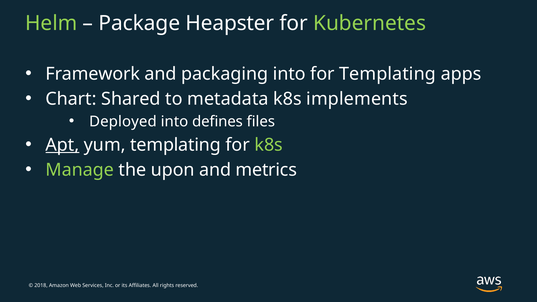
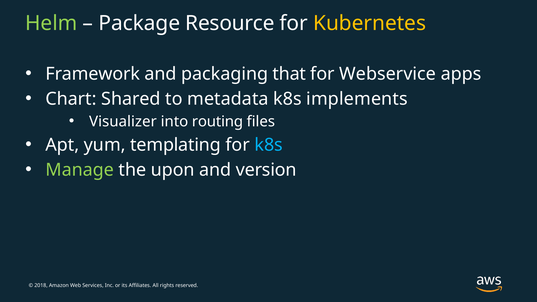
Heapster: Heapster -> Resource
Kubernetes colour: light green -> yellow
packaging into: into -> that
for Templating: Templating -> Webservice
Deployed: Deployed -> Visualizer
defines: defines -> routing
Apt underline: present -> none
k8s at (269, 145) colour: light green -> light blue
metrics: metrics -> version
